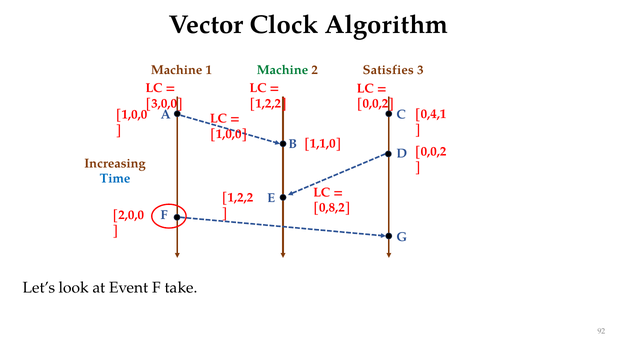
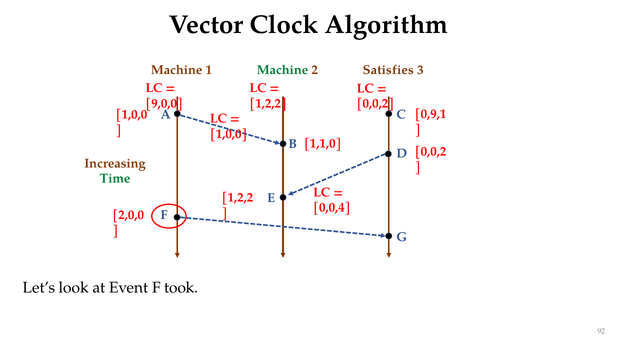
3,0,0: 3,0,0 -> 9,0,0
0,4,1: 0,4,1 -> 0,9,1
Time colour: blue -> green
0,8,2: 0,8,2 -> 0,0,4
take: take -> took
